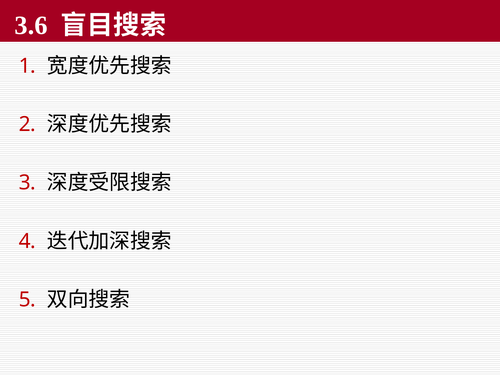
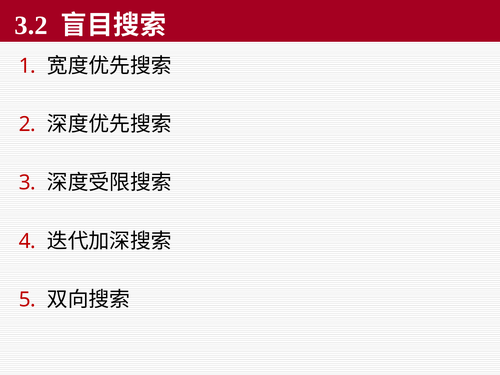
3.6: 3.6 -> 3.2
